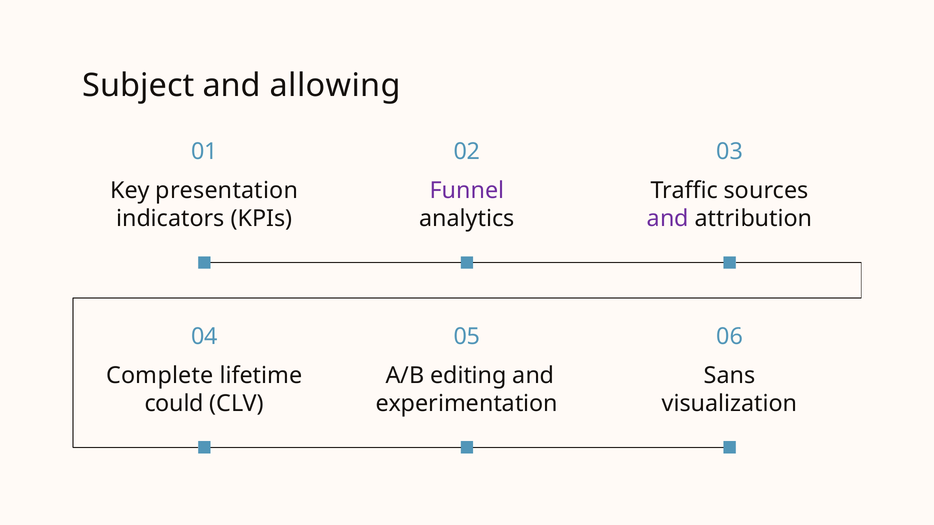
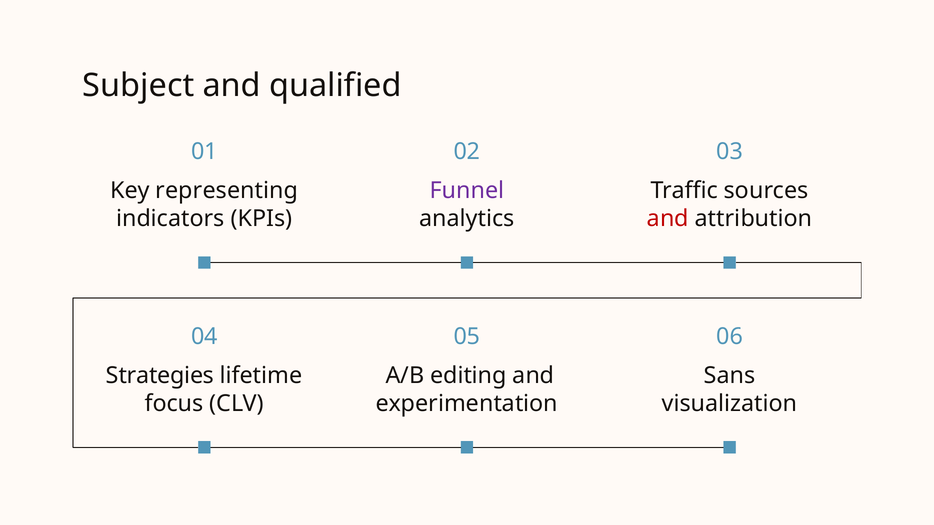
allowing: allowing -> qualified
presentation: presentation -> representing
and at (668, 219) colour: purple -> red
Complete: Complete -> Strategies
could: could -> focus
